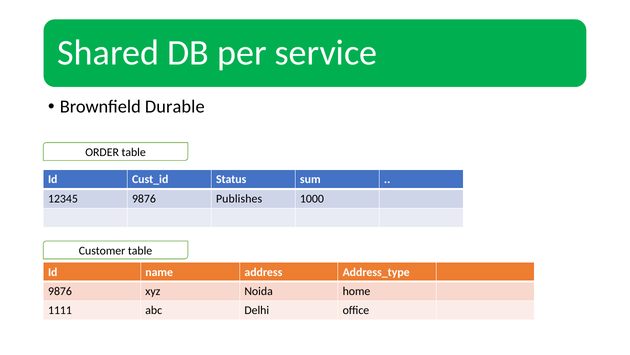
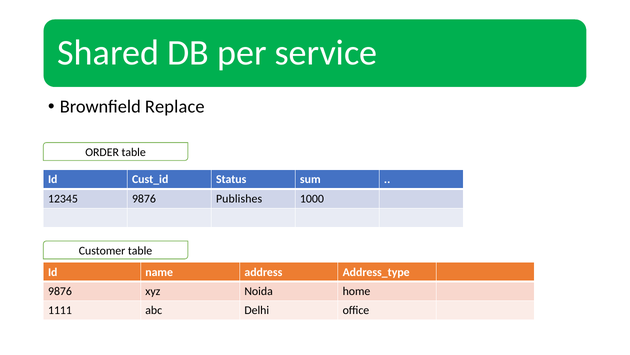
Durable: Durable -> Replace
